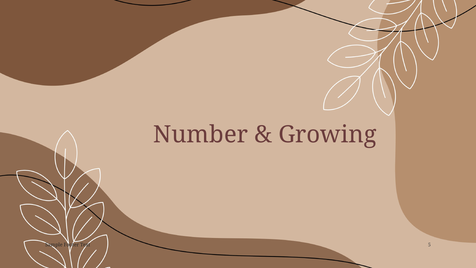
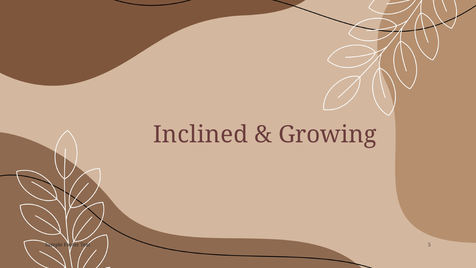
Number: Number -> Inclined
